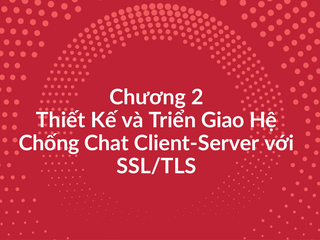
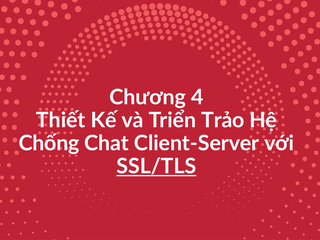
2: 2 -> 4
Giao: Giao -> Trảo
SSL/TLS underline: none -> present
